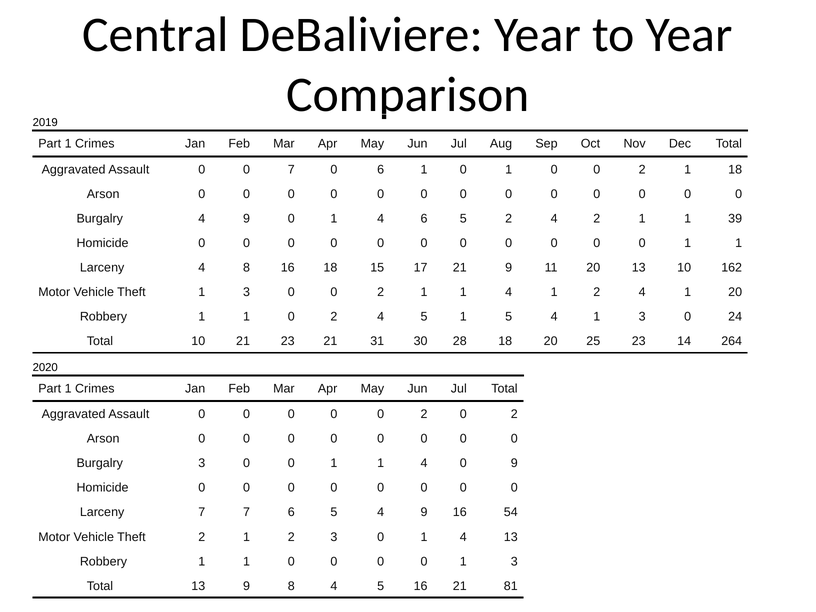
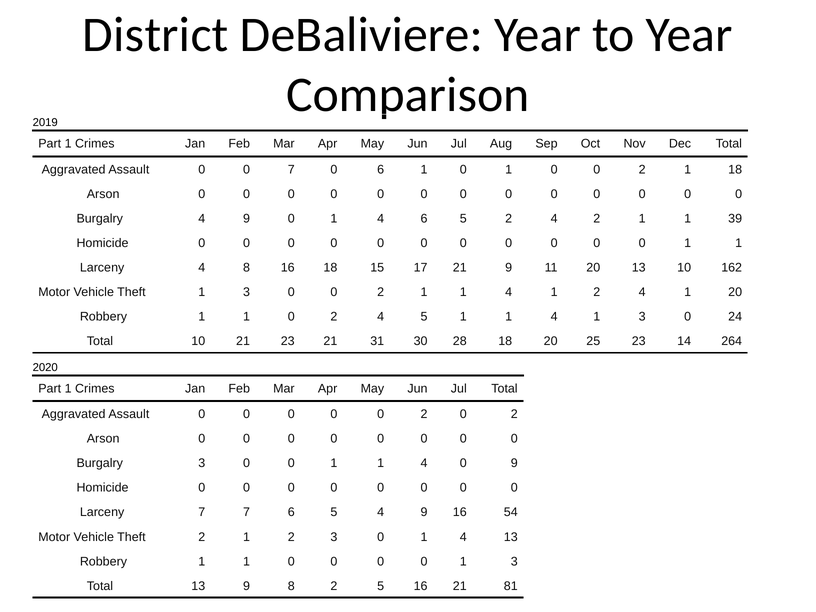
Central: Central -> District
5 1 5: 5 -> 1
8 4: 4 -> 2
